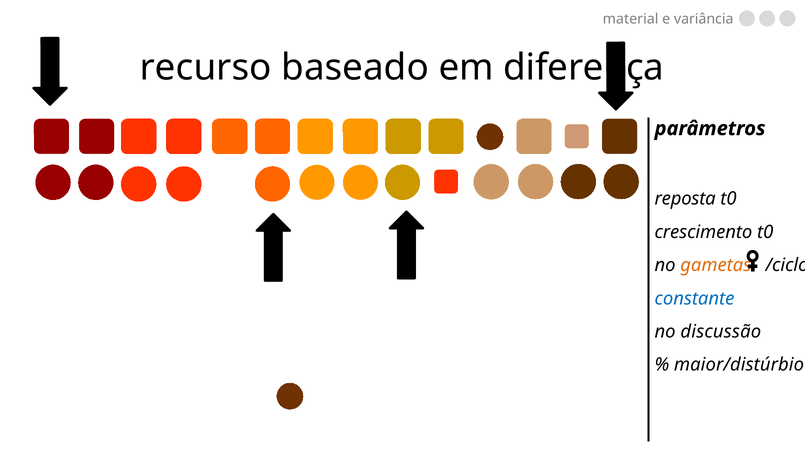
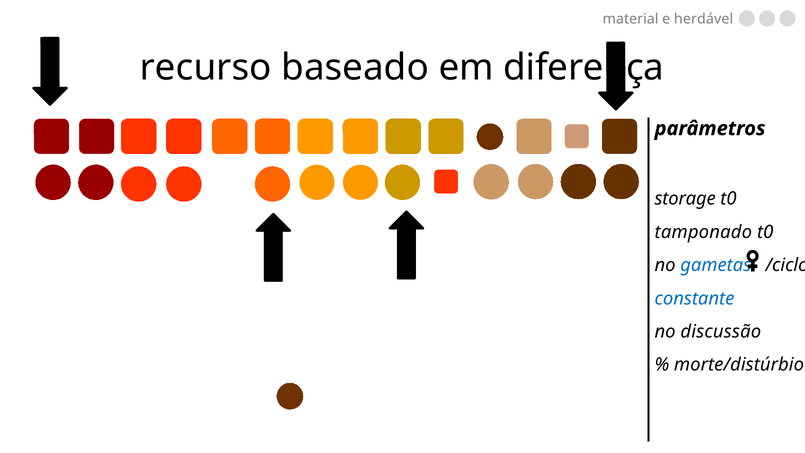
variância: variância -> herdável
reposta: reposta -> storage
crescimento: crescimento -> tamponado
gametas colour: orange -> blue
maior/distúrbio: maior/distúrbio -> morte/distúrbio
